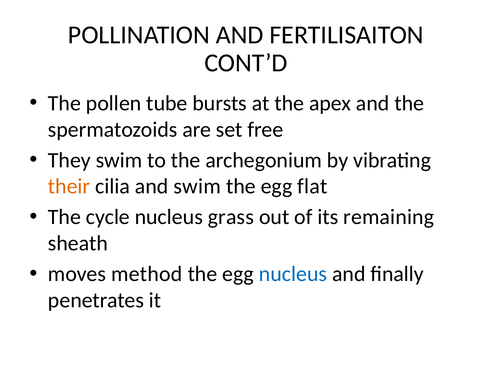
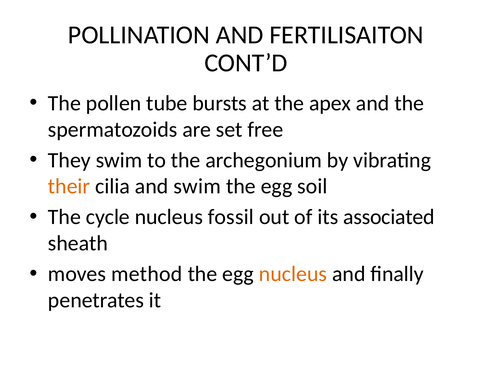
flat: flat -> soil
grass: grass -> fossil
remaining: remaining -> associated
nucleus at (293, 274) colour: blue -> orange
